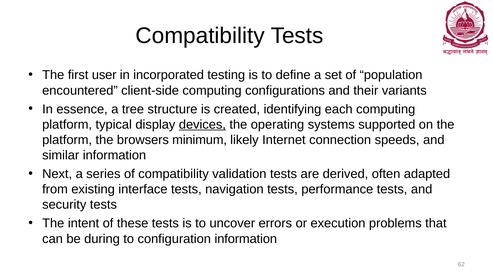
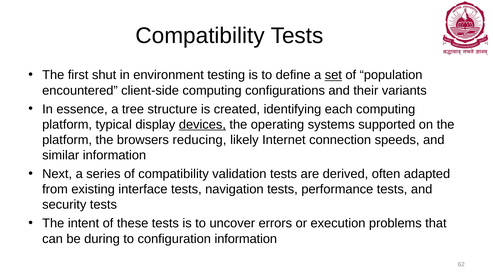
user: user -> shut
incorporated: incorporated -> environment
set underline: none -> present
minimum: minimum -> reducing
